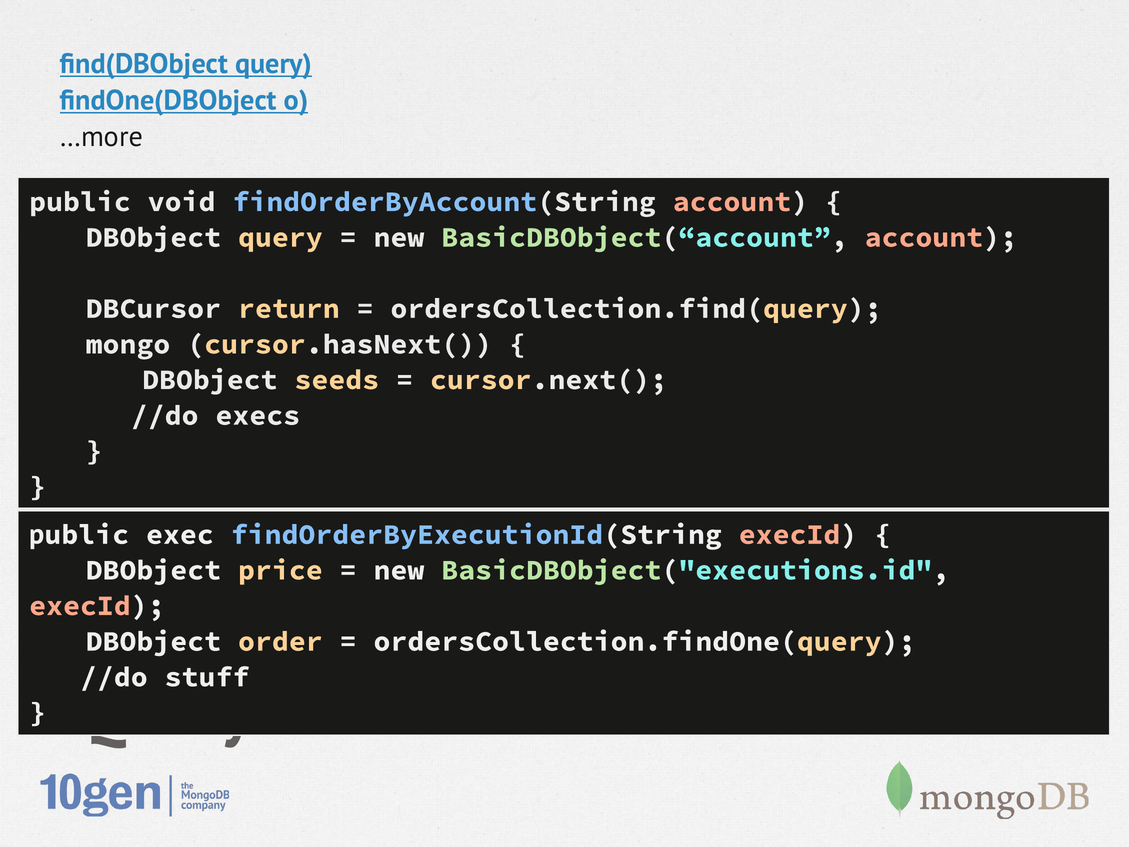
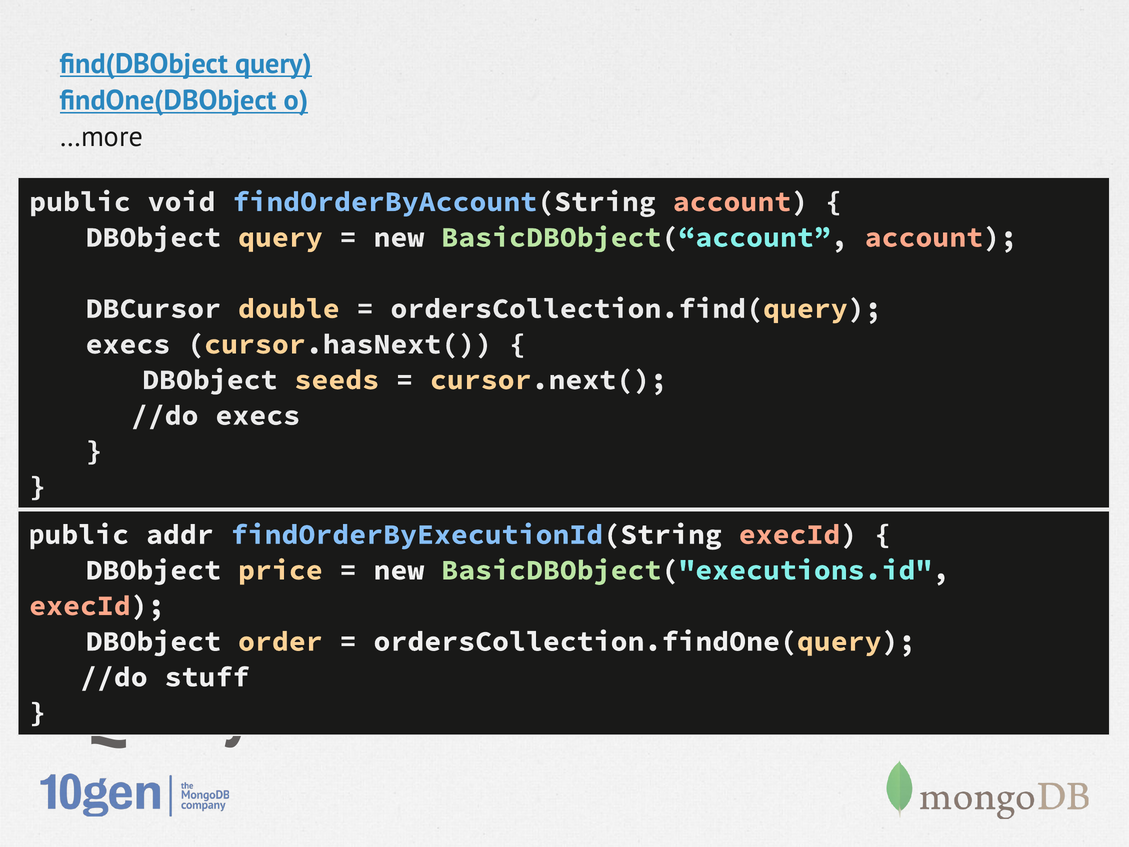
return: return -> double
mongo at (128, 344): mongo -> execs
exec: exec -> addr
